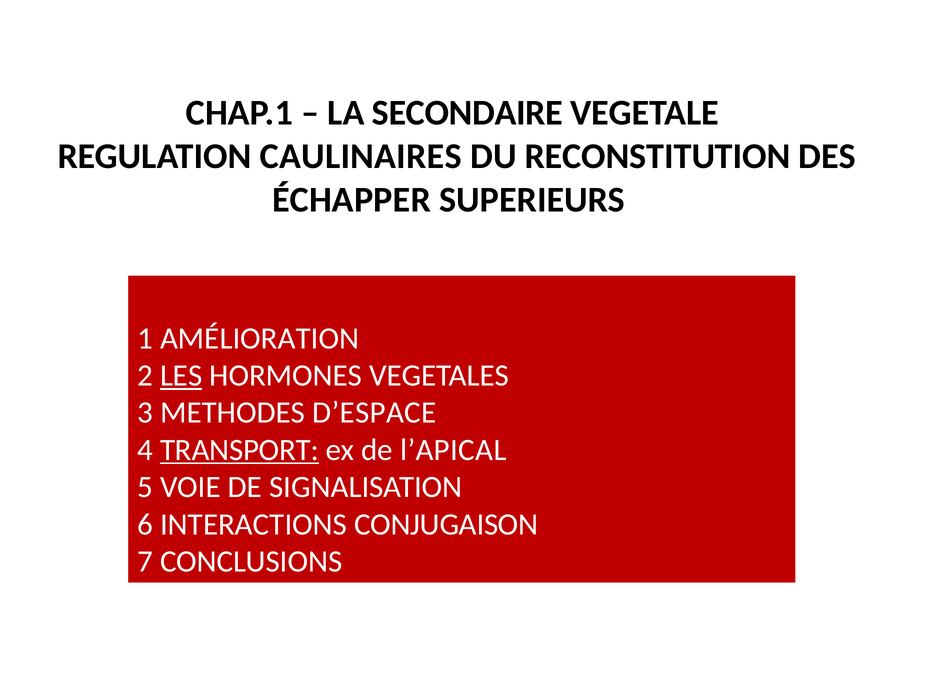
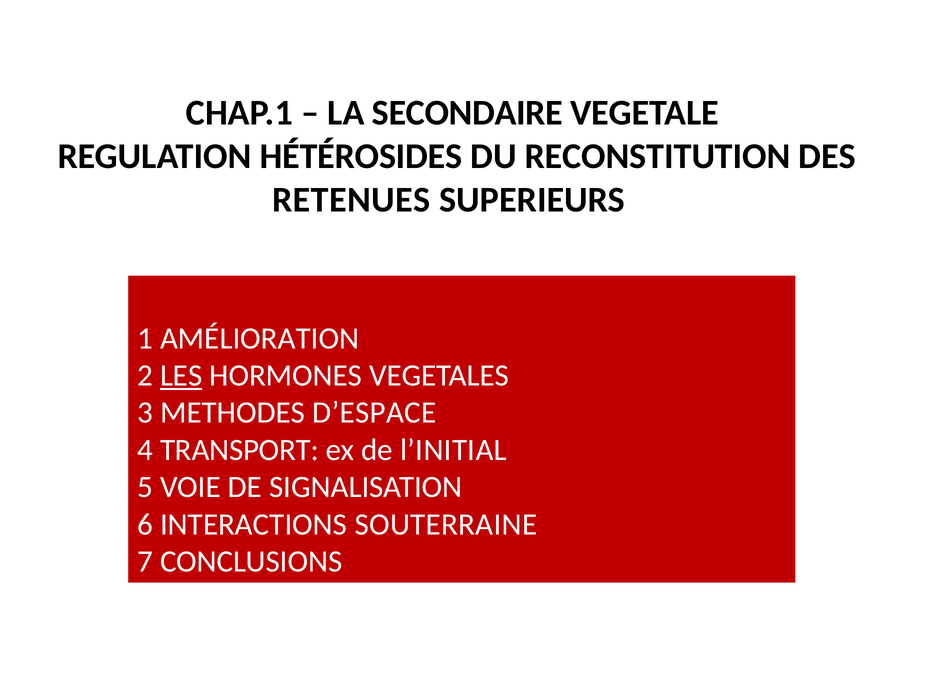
CAULINAIRES: CAULINAIRES -> HÉTÉROSIDES
ÉCHAPPER: ÉCHAPPER -> RETENUES
TRANSPORT underline: present -> none
l’APICAL: l’APICAL -> l’INITIAL
CONJUGAISON: CONJUGAISON -> SOUTERRAINE
